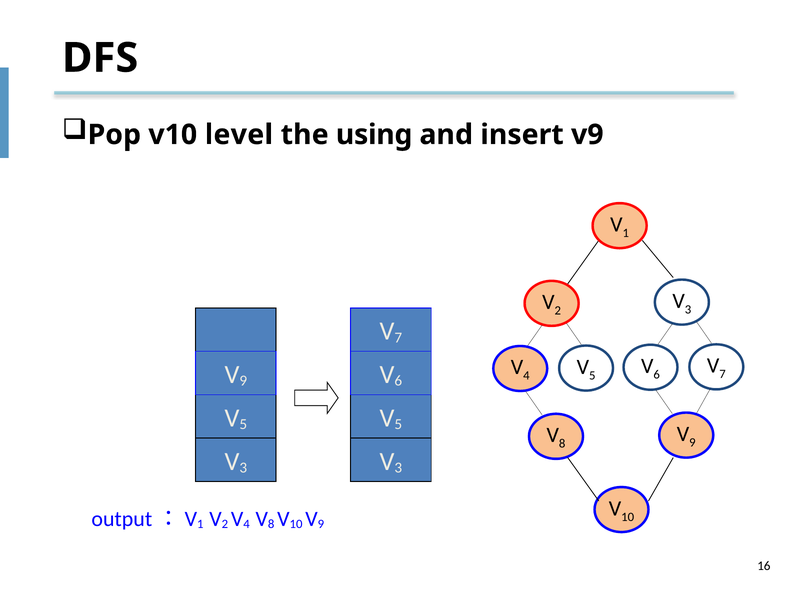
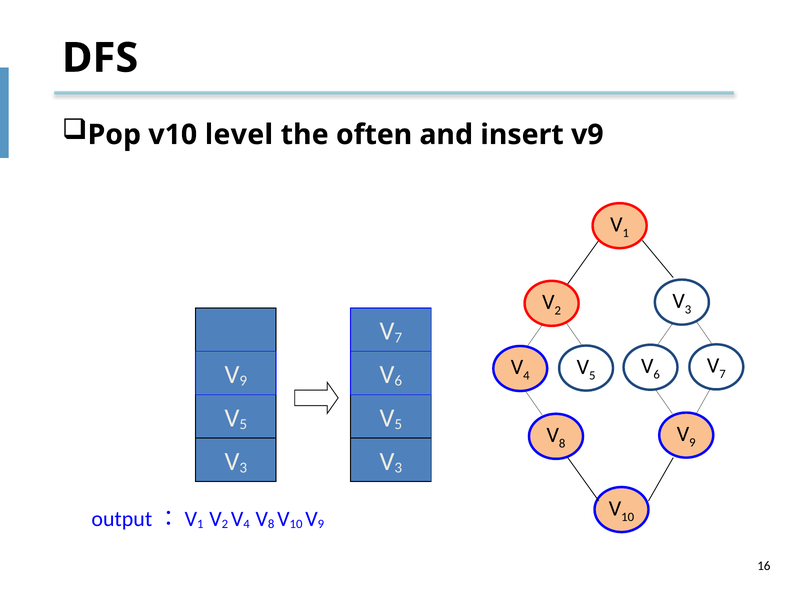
using: using -> often
